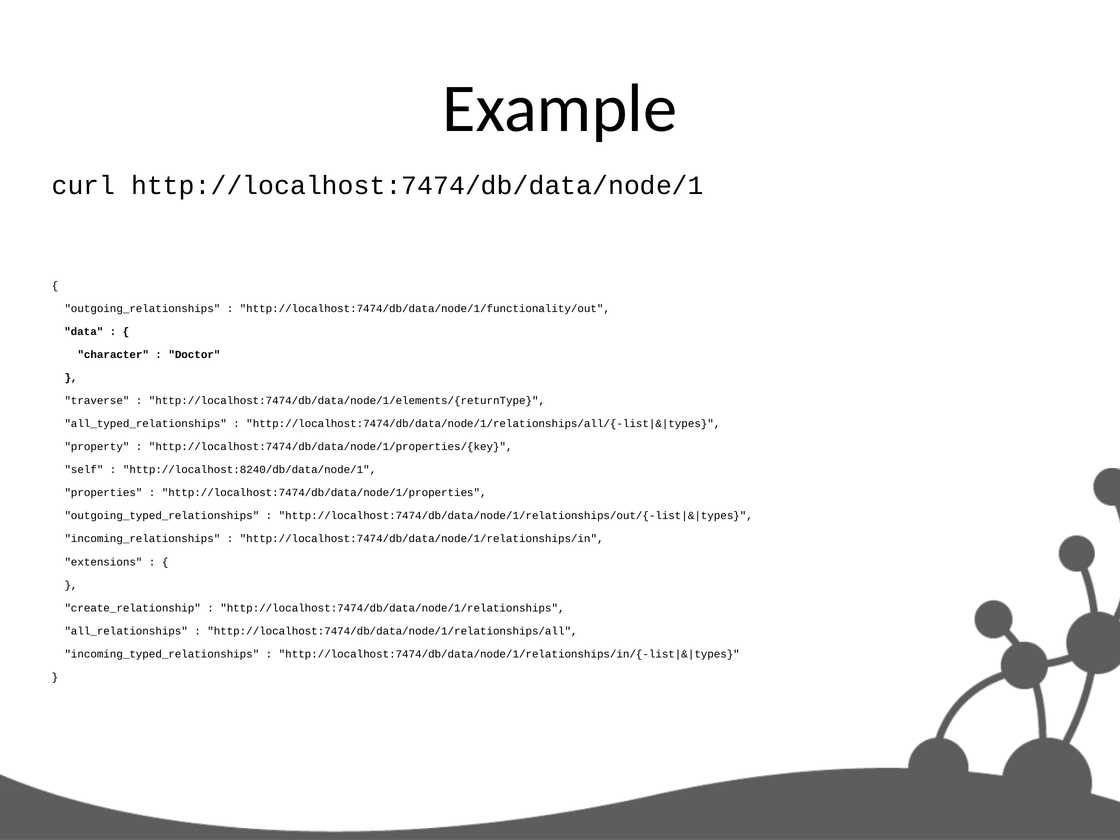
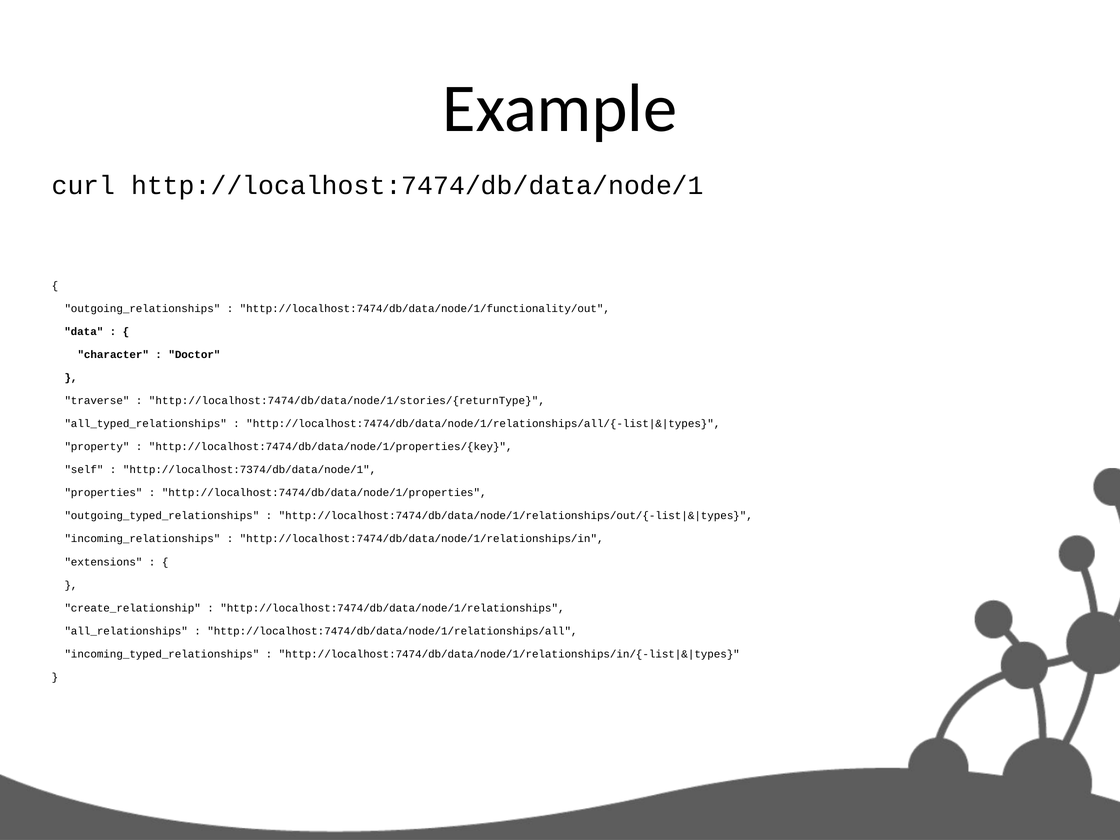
http://localhost:7474/db/data/node/1/elements/{returnType: http://localhost:7474/db/data/node/1/elements/{returnType -> http://localhost:7474/db/data/node/1/stories/{returnType
http://localhost:8240/db/data/node/1: http://localhost:8240/db/data/node/1 -> http://localhost:7374/db/data/node/1
